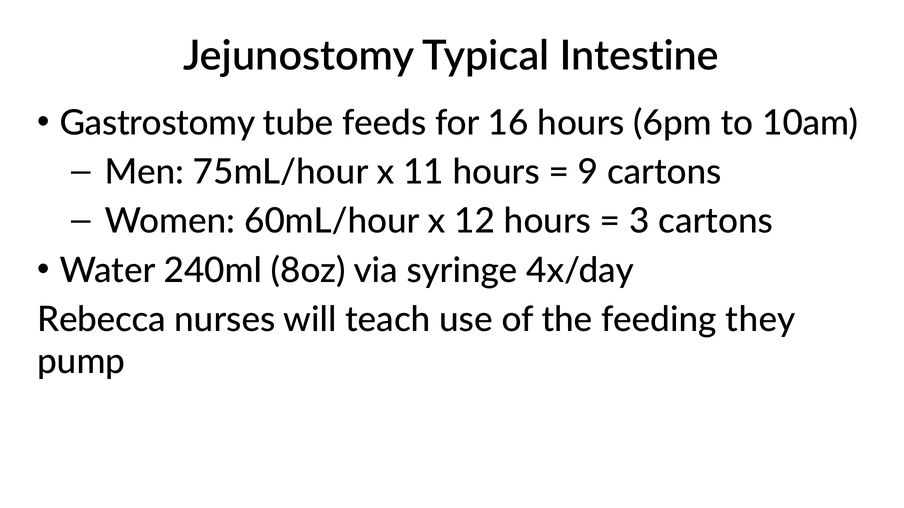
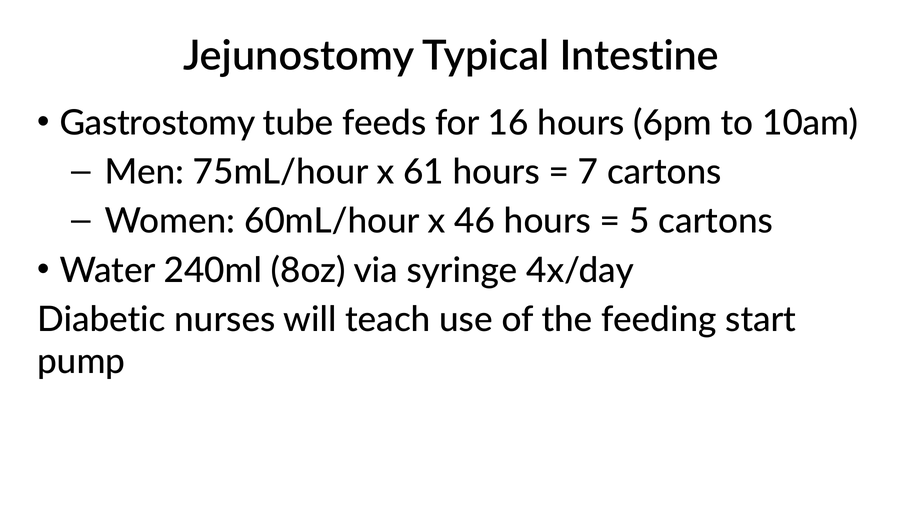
11: 11 -> 61
9: 9 -> 7
12: 12 -> 46
3: 3 -> 5
Rebecca: Rebecca -> Diabetic
they: they -> start
